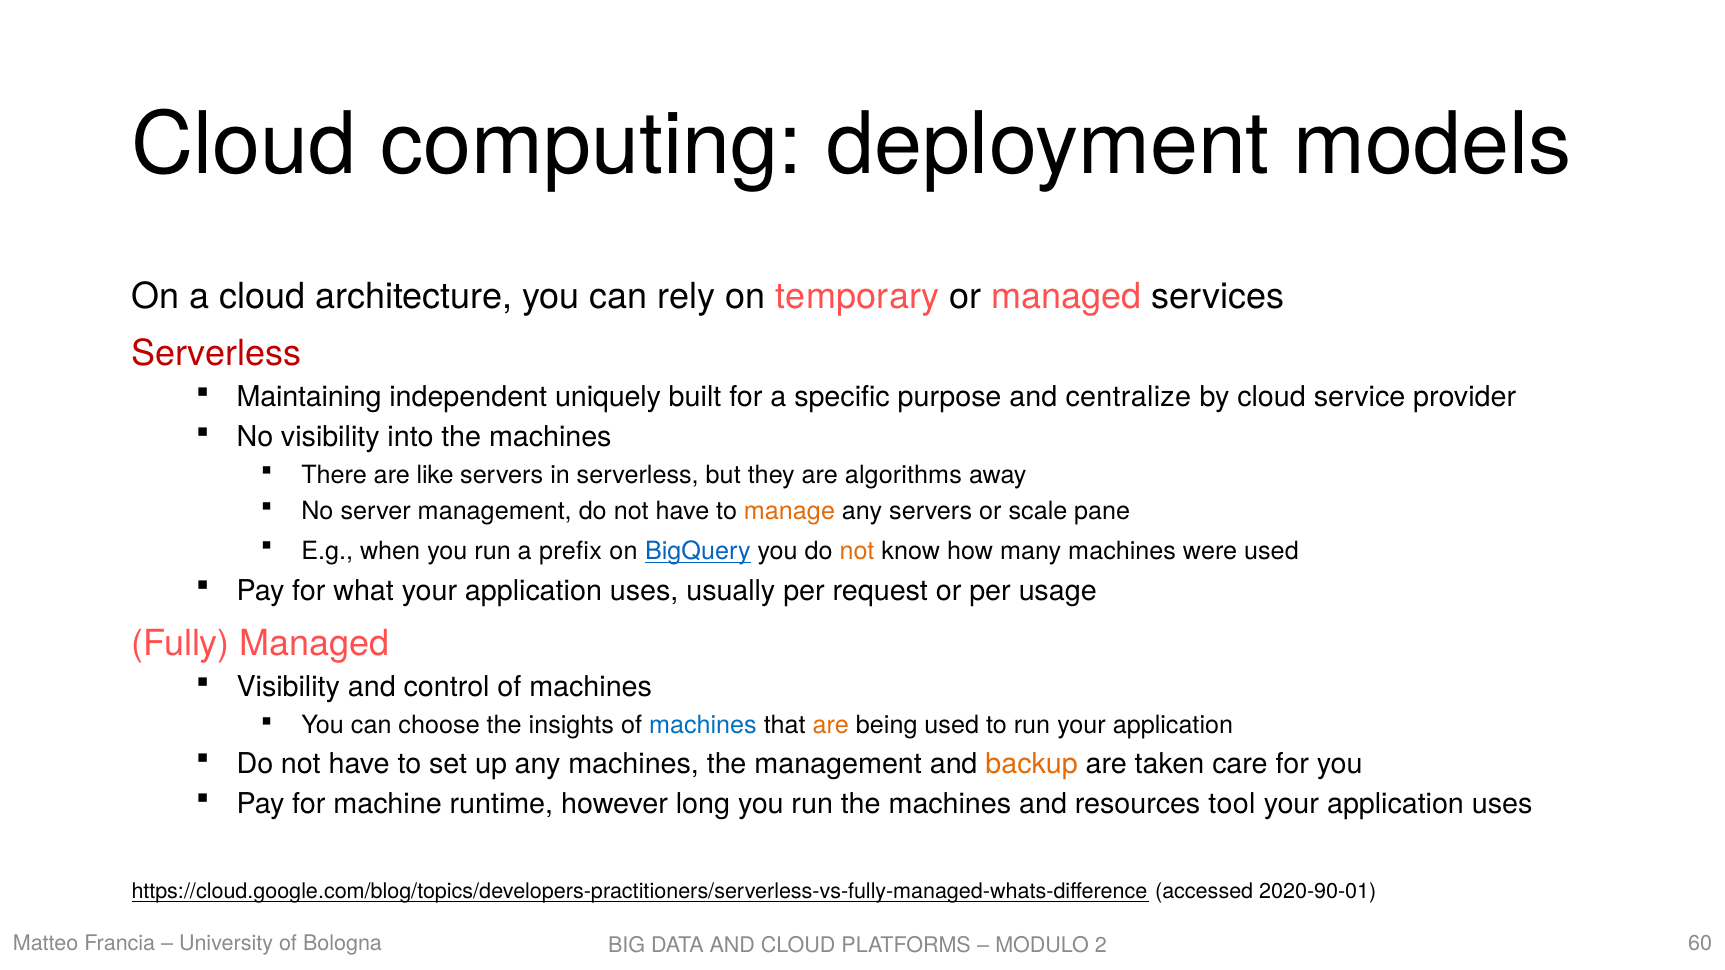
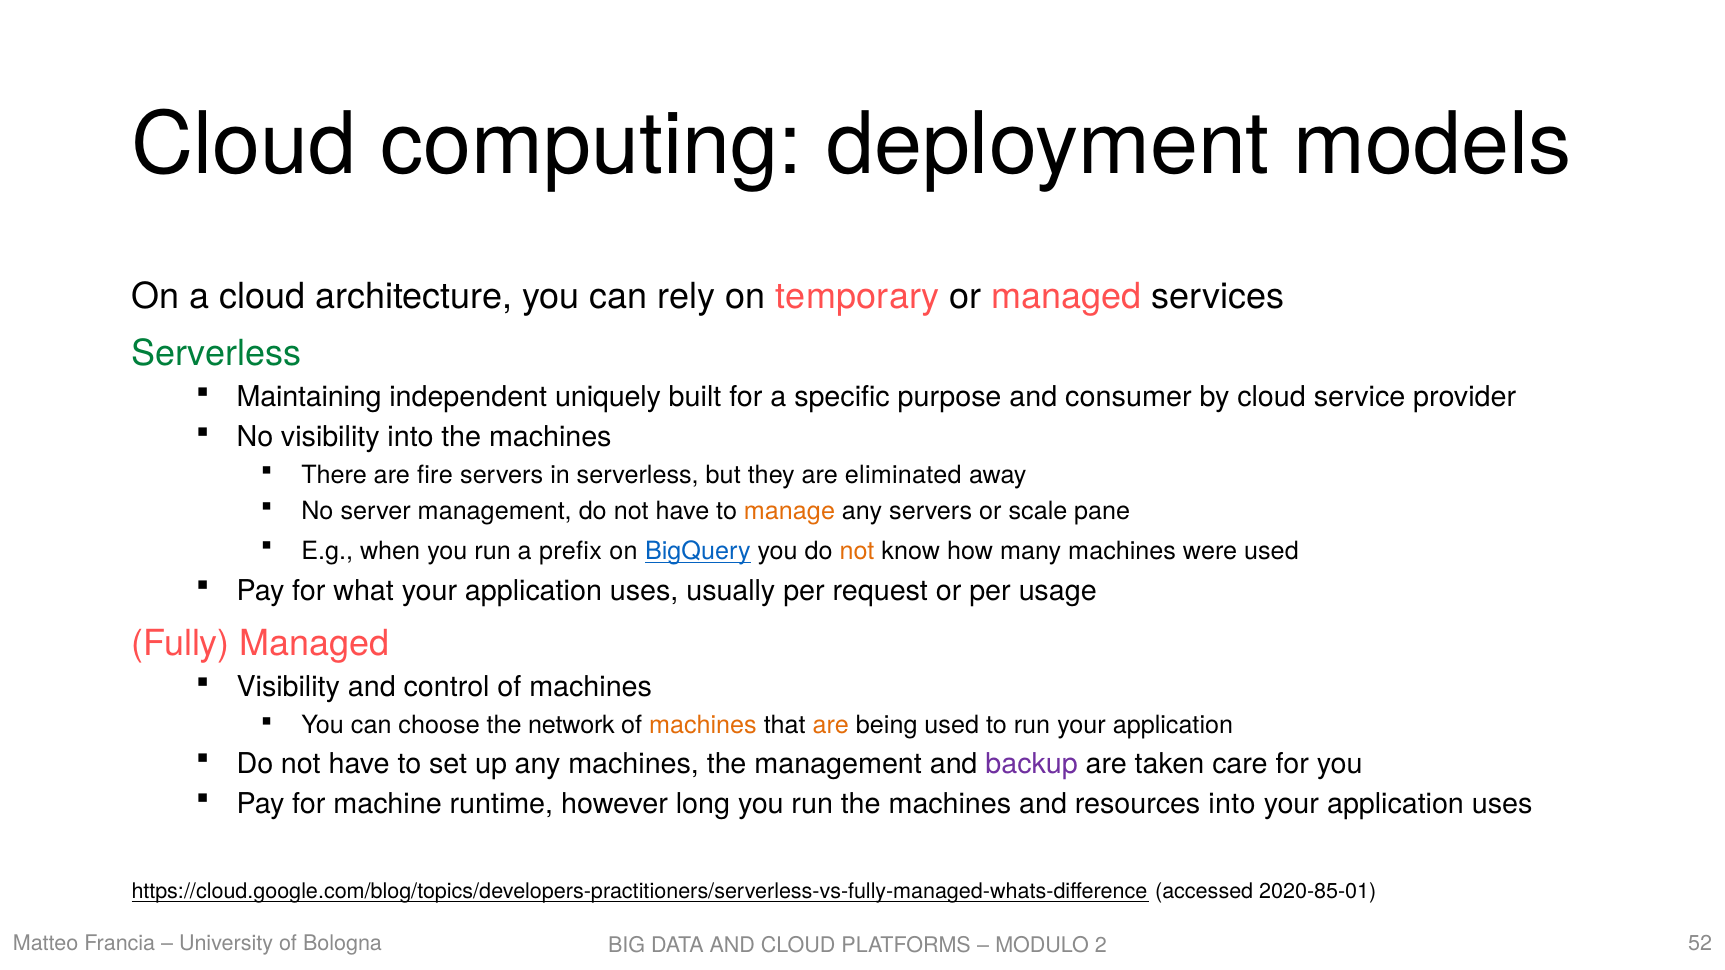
Serverless at (217, 353) colour: red -> green
centralize: centralize -> consumer
like: like -> fire
algorithms: algorithms -> eliminated
insights: insights -> network
machines at (703, 726) colour: blue -> orange
backup colour: orange -> purple
resources tool: tool -> into
2020-90-01: 2020-90-01 -> 2020-85-01
60: 60 -> 52
